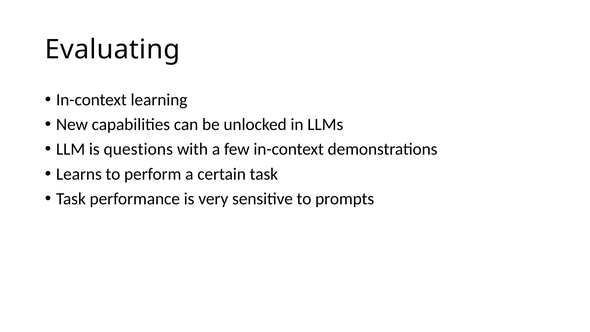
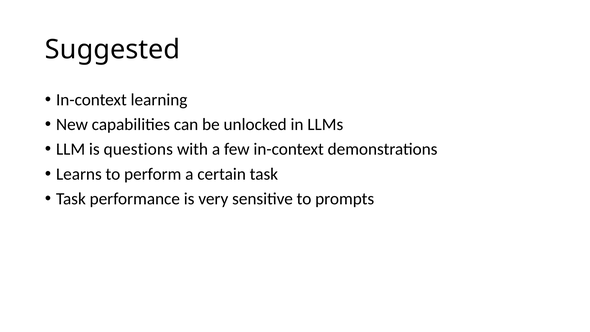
Evaluating: Evaluating -> Suggested
